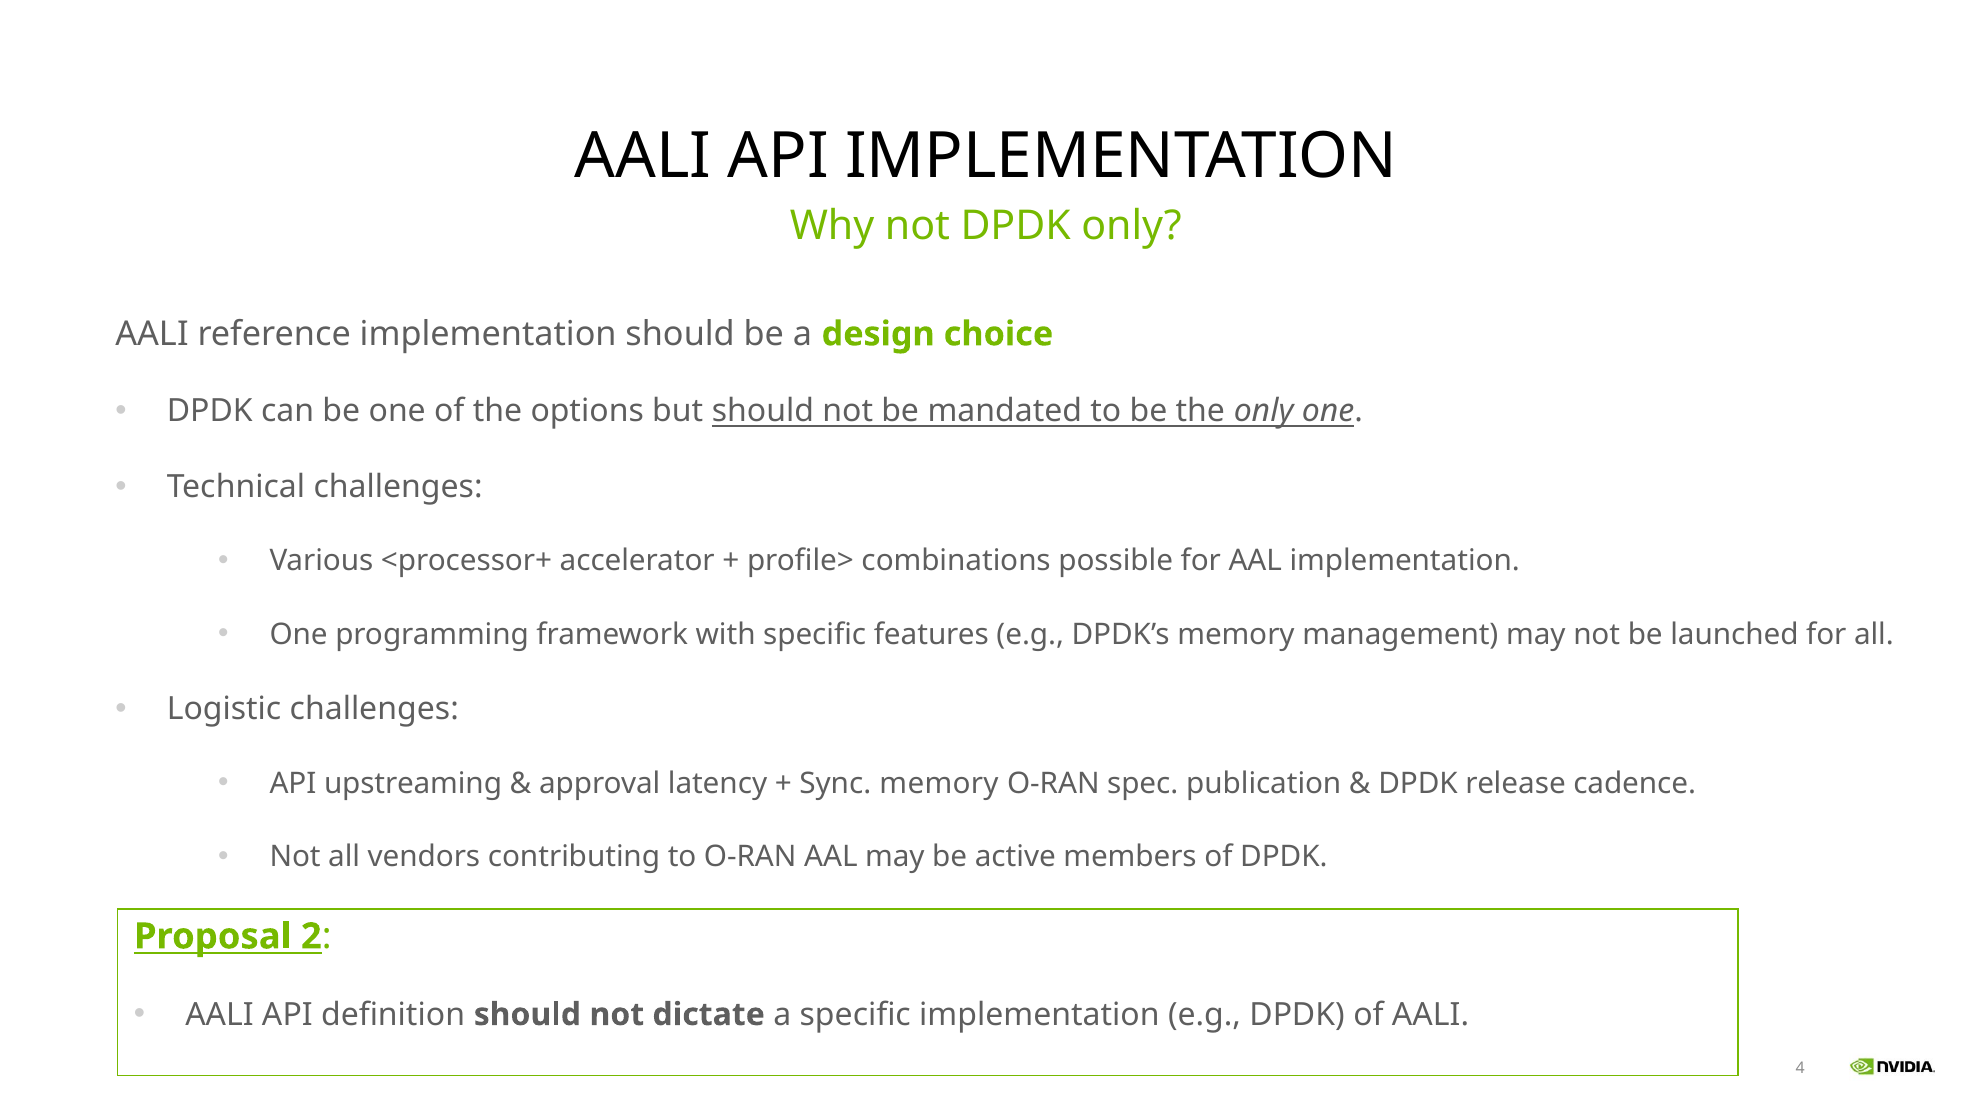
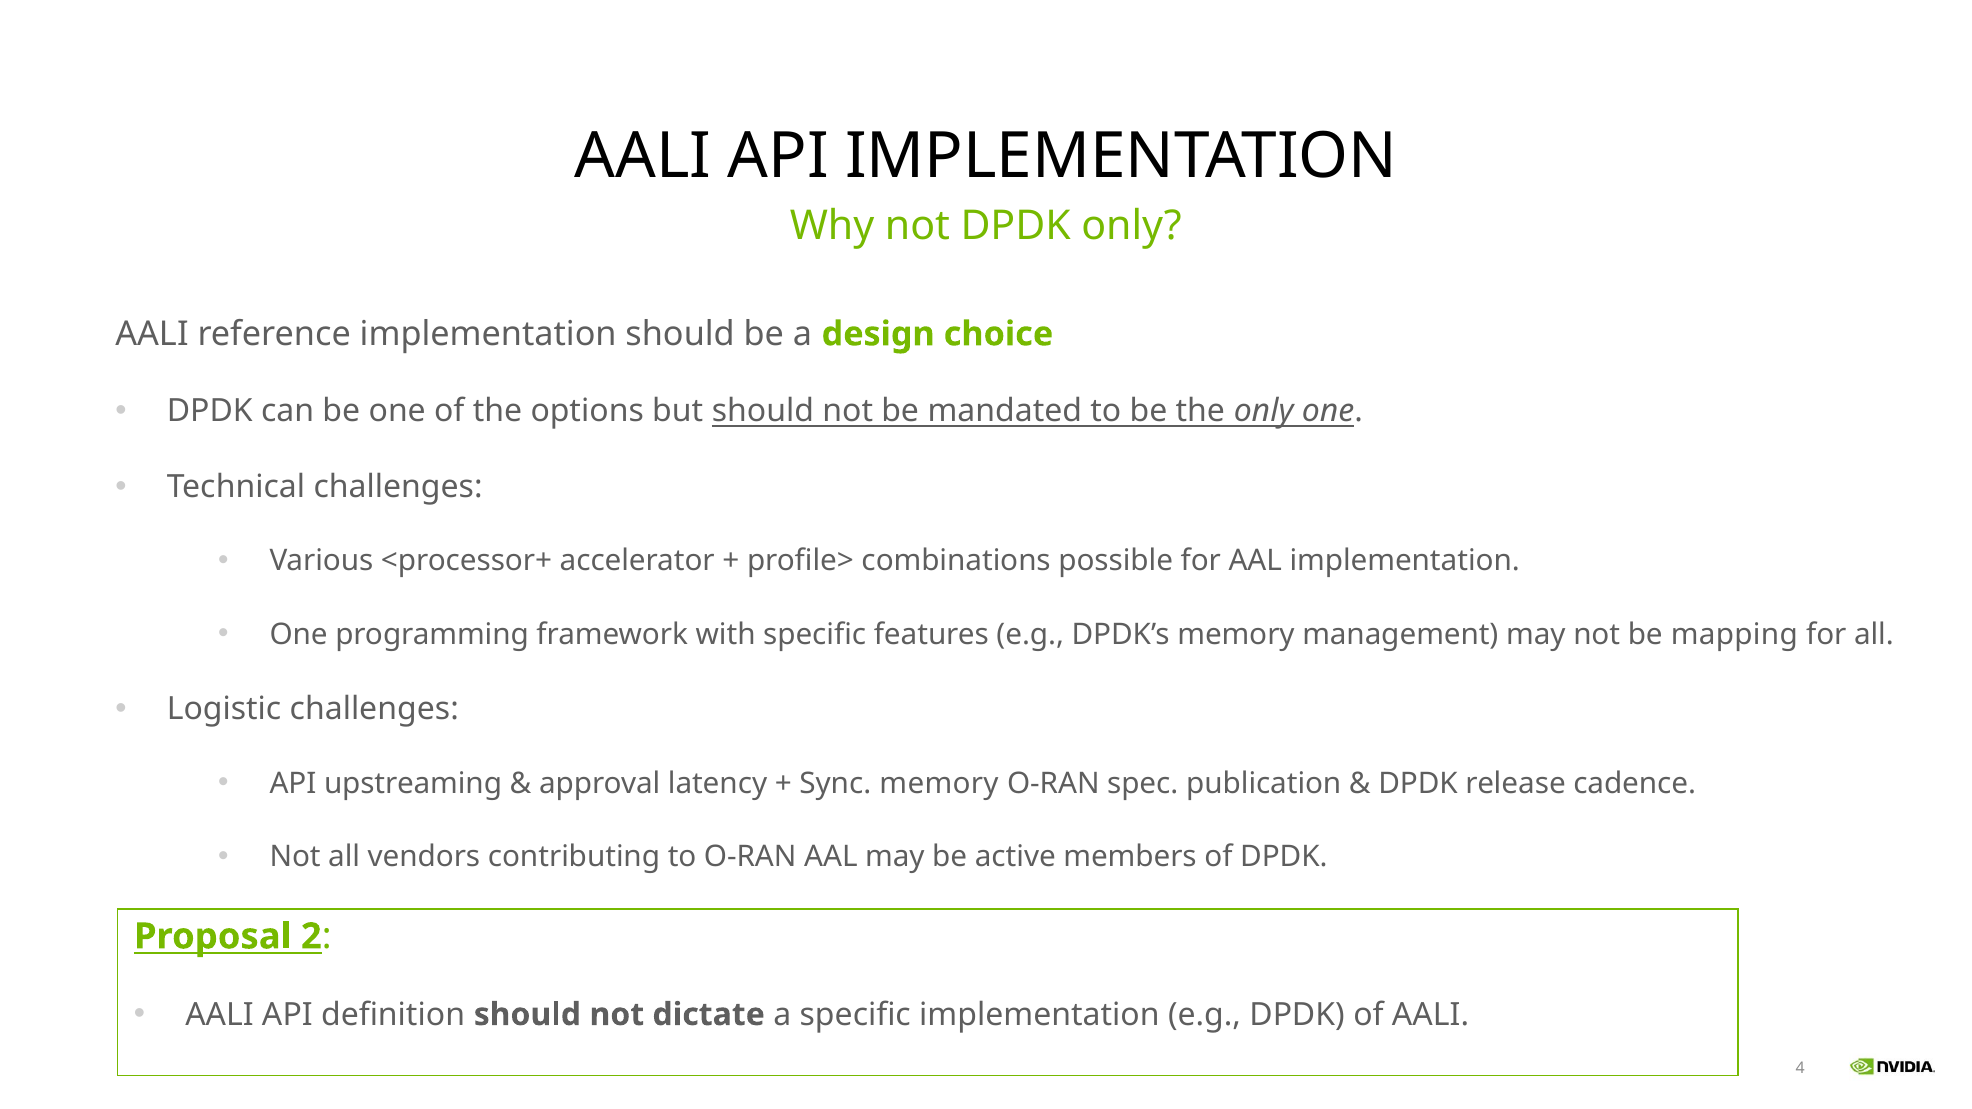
launched: launched -> mapping
